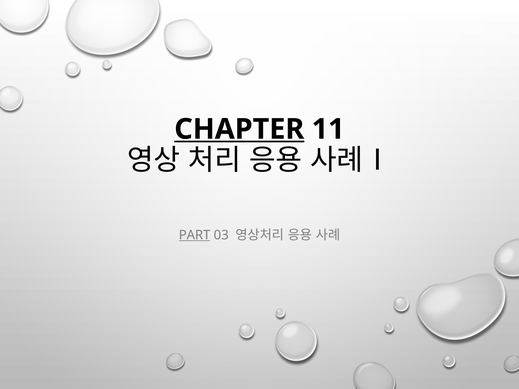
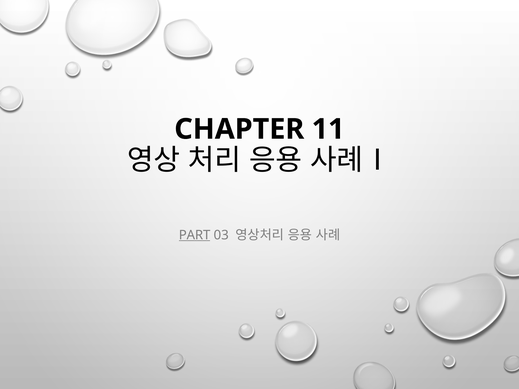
CHAPTER underline: present -> none
